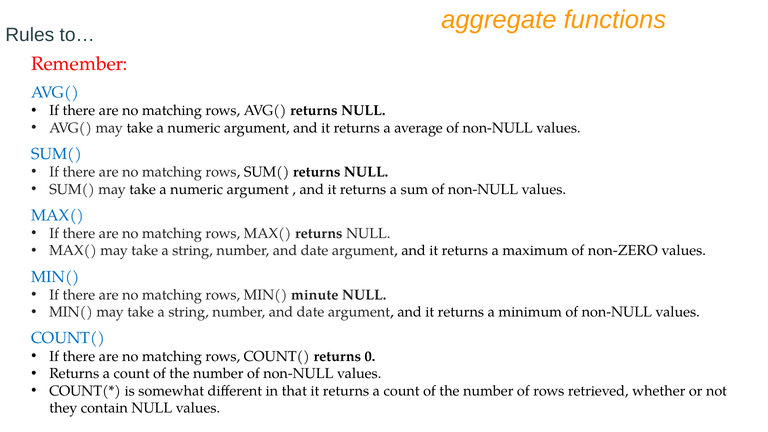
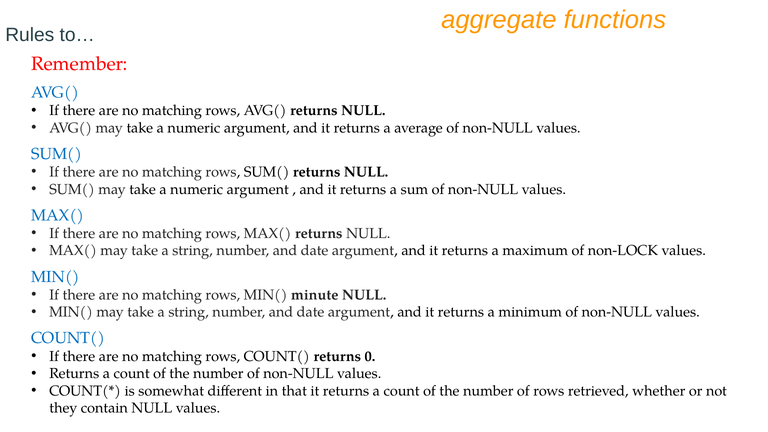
non-ZERO: non-ZERO -> non-LOCK
